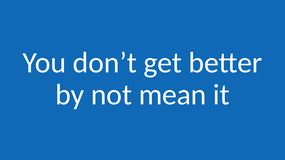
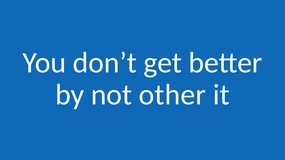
mean: mean -> other
